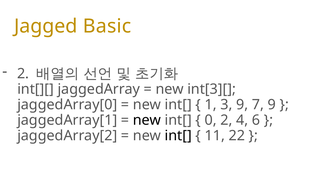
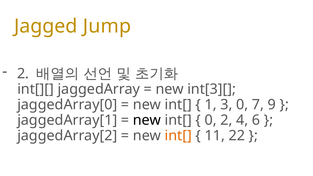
Basic: Basic -> Jump
3 9: 9 -> 0
int[ at (178, 136) colour: black -> orange
